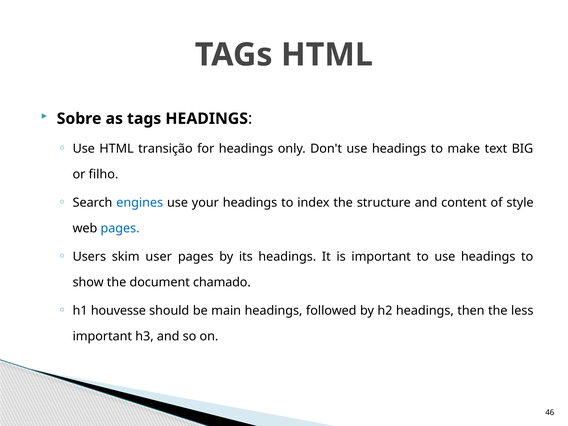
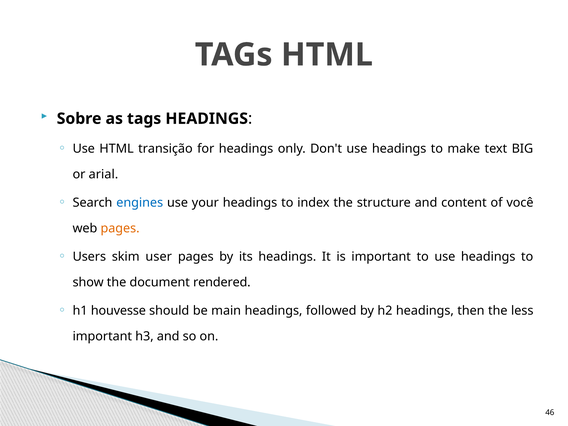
filho: filho -> arial
style: style -> você
pages at (120, 228) colour: blue -> orange
chamado: chamado -> rendered
